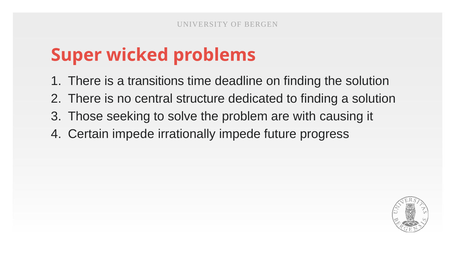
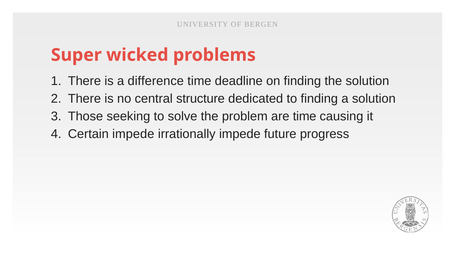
transitions: transitions -> difference
are with: with -> time
